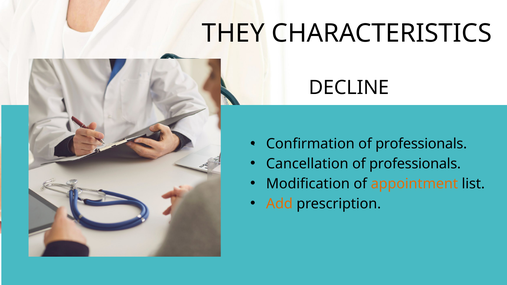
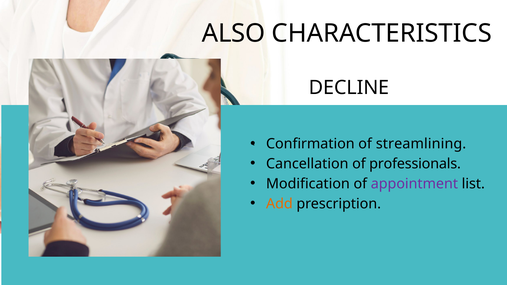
THEY: THEY -> ALSO
Confirmation of professionals: professionals -> streamlining
appointment colour: orange -> purple
